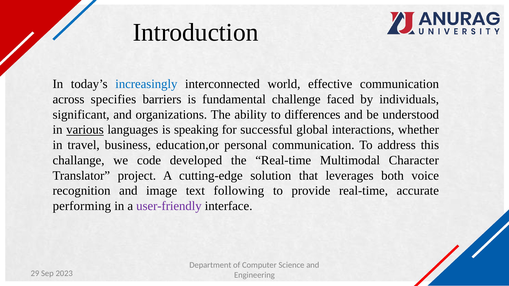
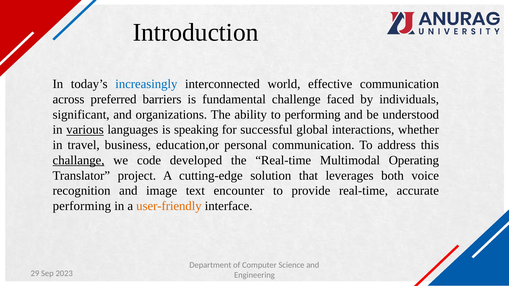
specifies: specifies -> preferred
to differences: differences -> performing
challange underline: none -> present
Character: Character -> Operating
following: following -> encounter
user-friendly colour: purple -> orange
